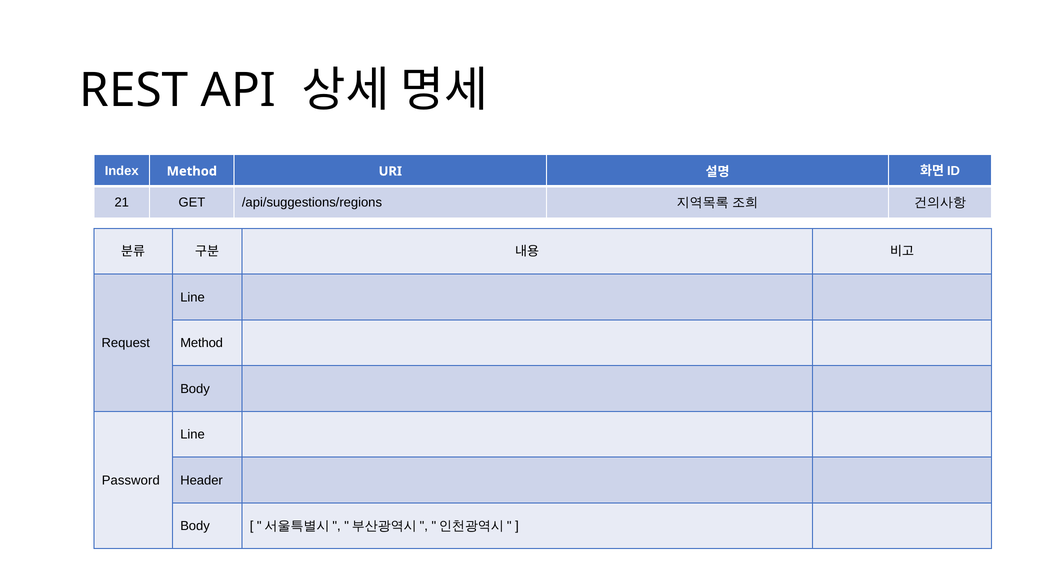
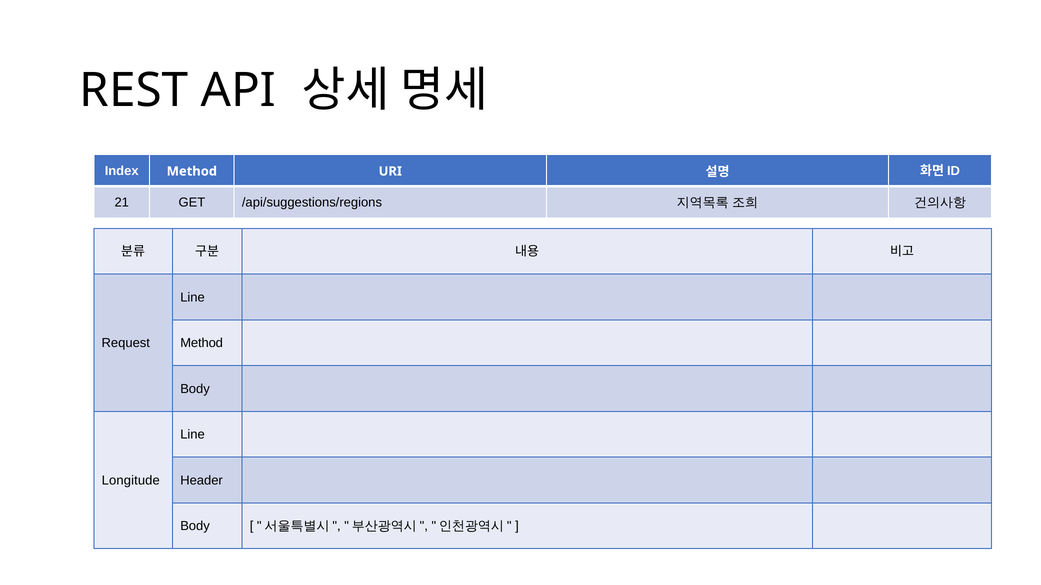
Password: Password -> Longitude
